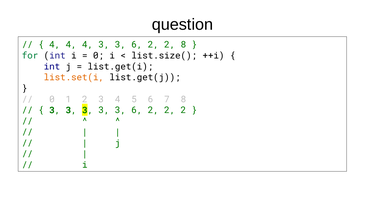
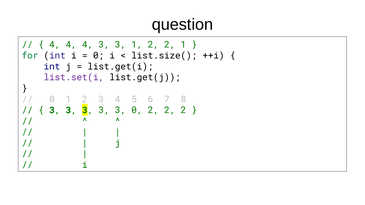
4 3 3 6: 6 -> 1
2 8: 8 -> 1
list.set(i colour: orange -> purple
3 3 3 6: 6 -> 0
